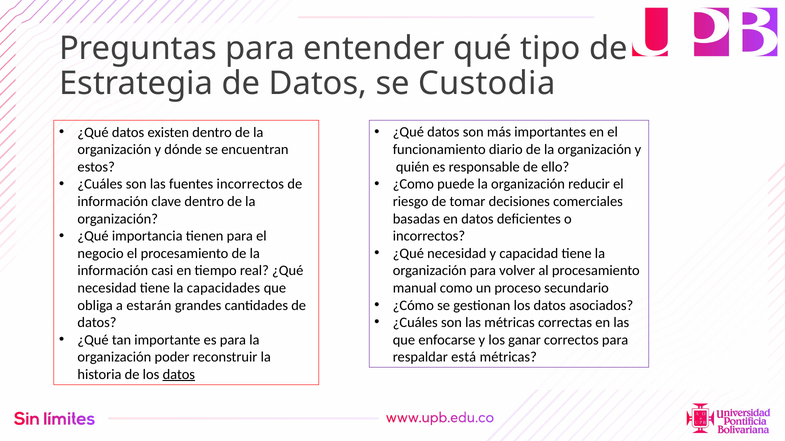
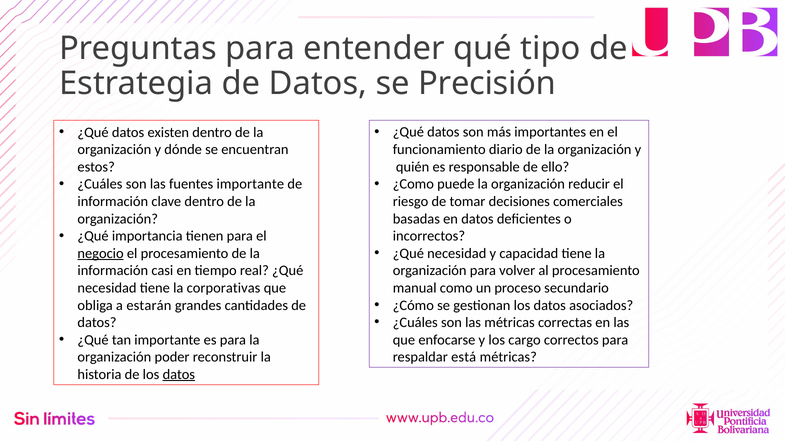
Custodia: Custodia -> Precisión
fuentes incorrectos: incorrectos -> importante
negocio underline: none -> present
capacidades: capacidades -> corporativas
ganar: ganar -> cargo
